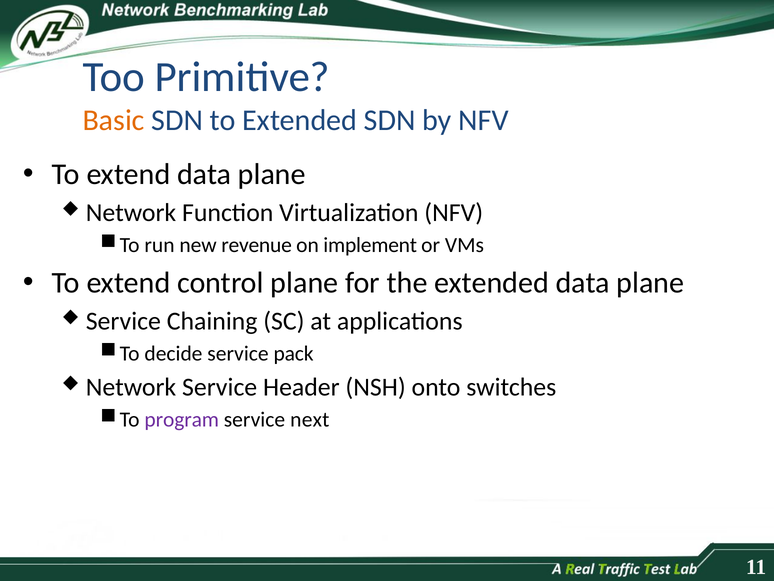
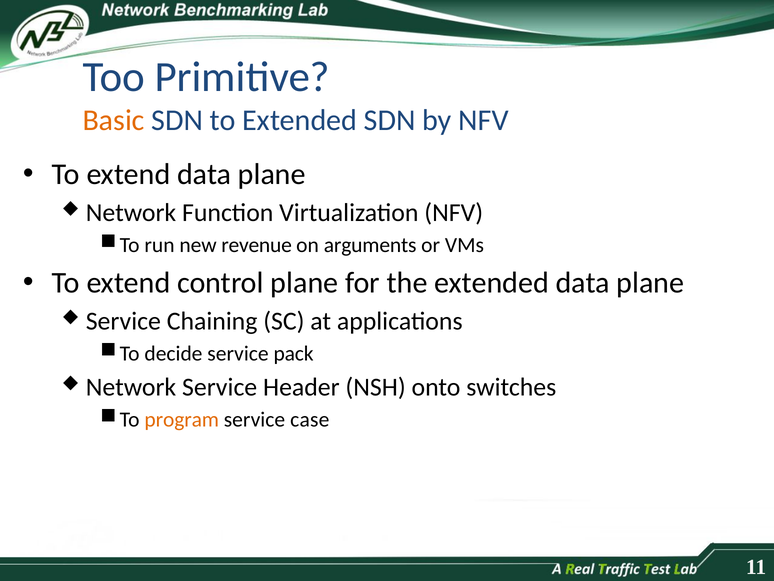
implement: implement -> arguments
program colour: purple -> orange
next: next -> case
